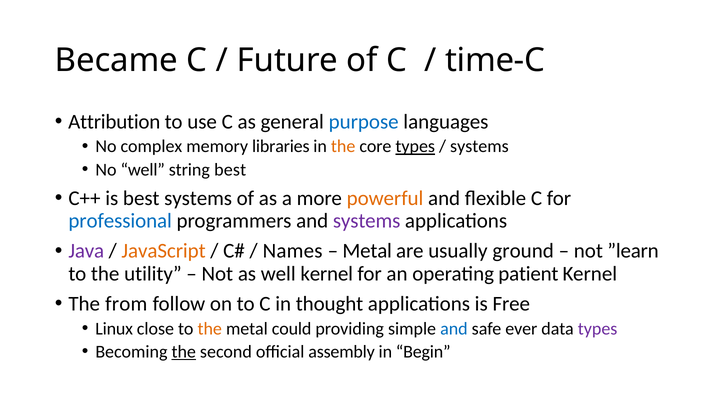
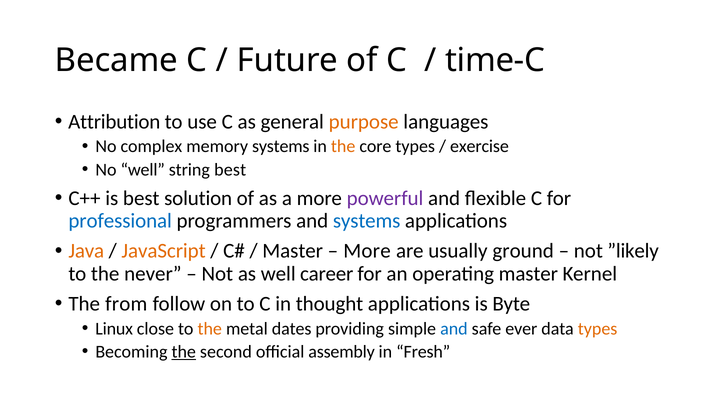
purpose colour: blue -> orange
memory libraries: libraries -> systems
types at (415, 147) underline: present -> none
systems at (479, 147): systems -> exercise
best systems: systems -> solution
powerful colour: orange -> purple
systems at (367, 221) colour: purple -> blue
Java colour: purple -> orange
Names at (293, 251): Names -> Master
Metal at (367, 251): Metal -> More
”learn: ”learn -> ”likely
utility: utility -> never
well kernel: kernel -> career
operating patient: patient -> master
Free: Free -> Byte
could: could -> dates
types at (598, 329) colour: purple -> orange
Begin: Begin -> Fresh
